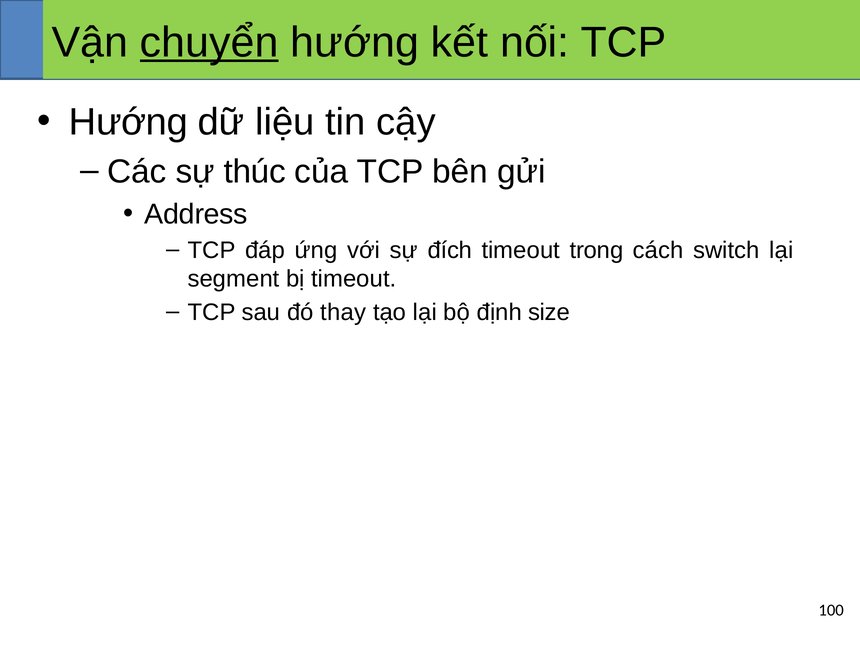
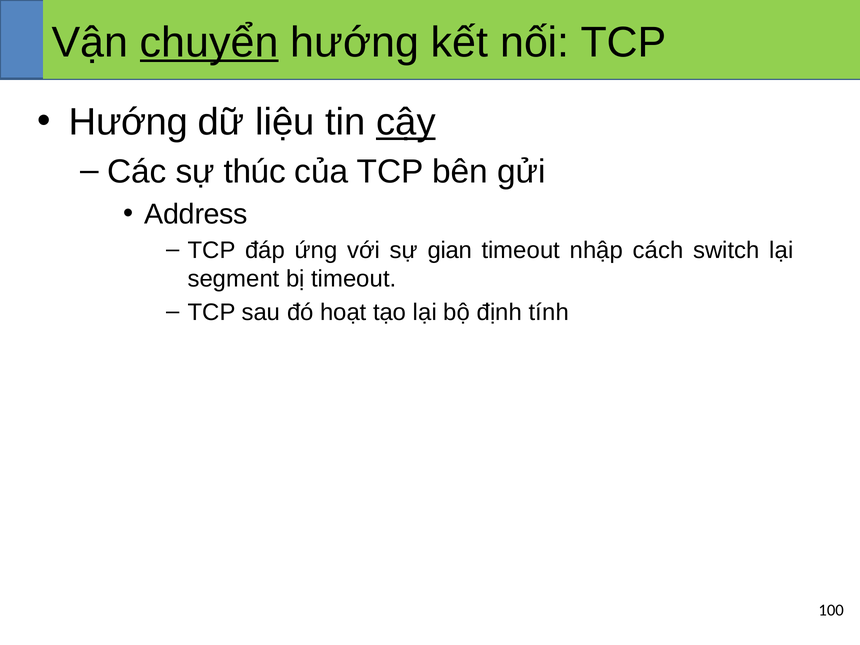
cậy underline: none -> present
đích: đích -> gian
trong: trong -> nhập
thay: thay -> hoạt
size: size -> tính
